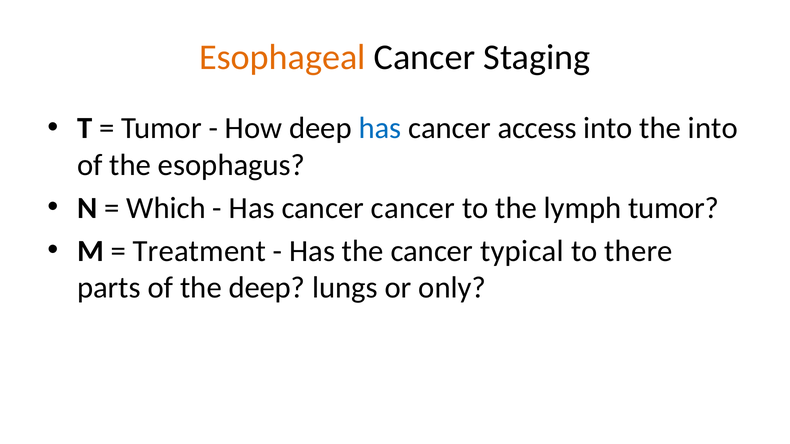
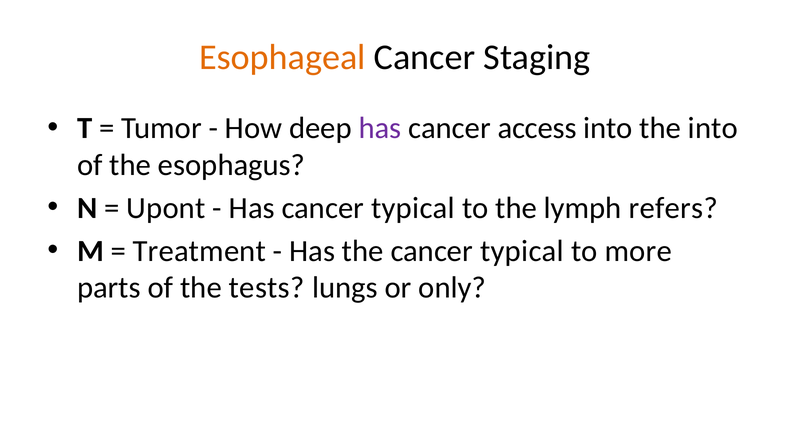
has at (380, 128) colour: blue -> purple
Which: Which -> Upont
Has cancer cancer: cancer -> typical
lymph tumor: tumor -> refers
there: there -> more
the deep: deep -> tests
